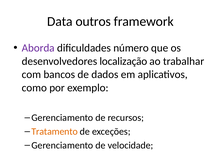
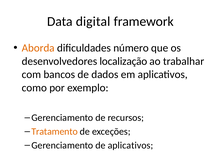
outros: outros -> digital
Aborda colour: purple -> orange
de velocidade: velocidade -> aplicativos
